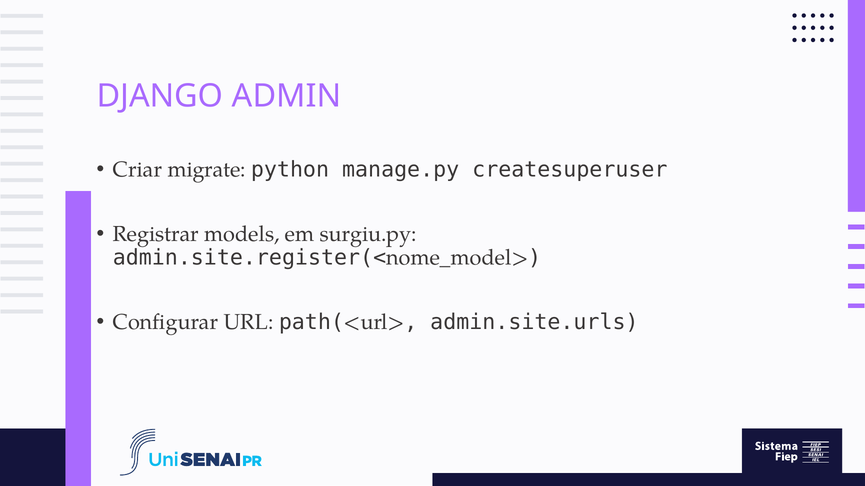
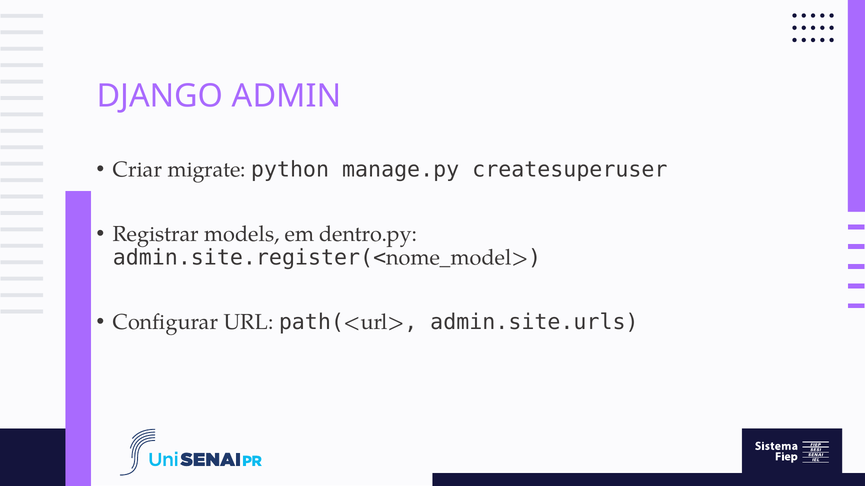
surgiu.py: surgiu.py -> dentro.py
